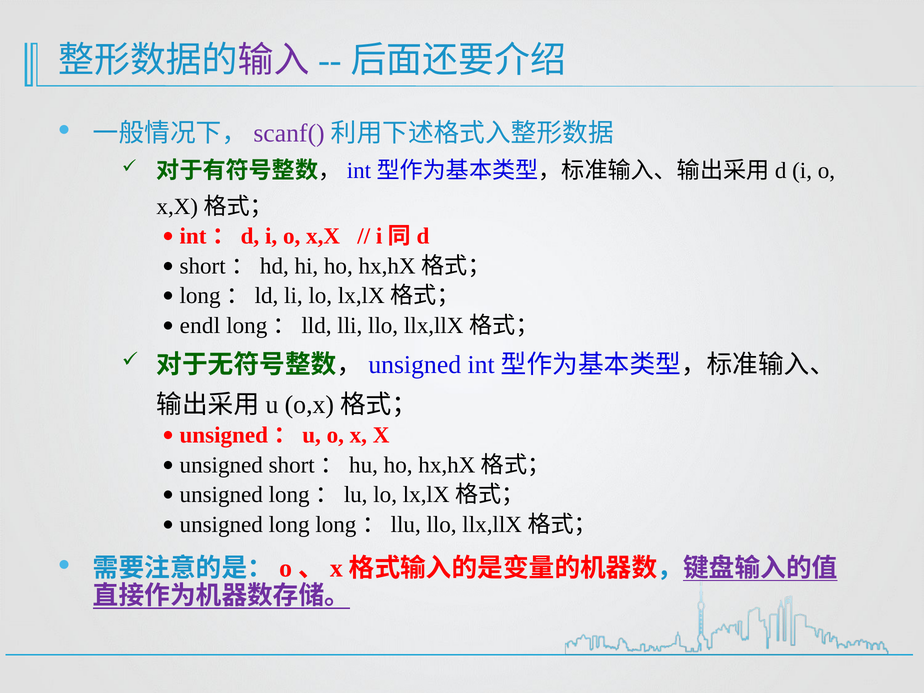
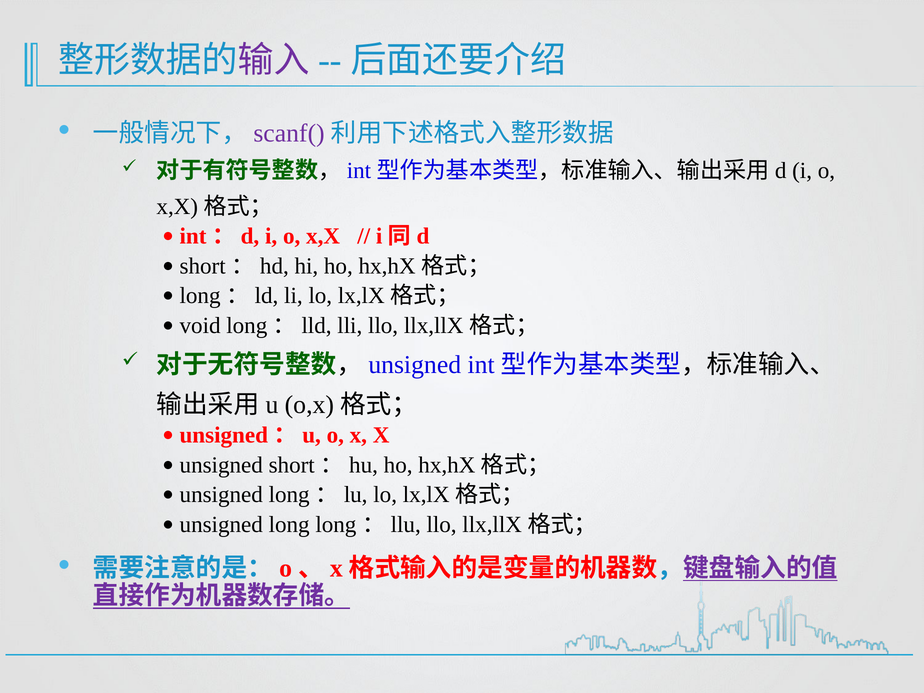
endl: endl -> void
